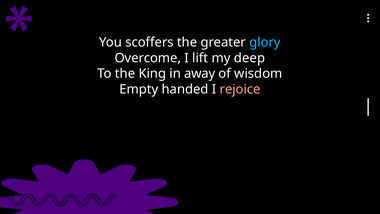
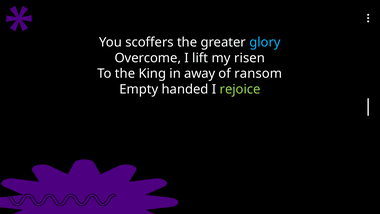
deep: deep -> risen
wisdom: wisdom -> ransom
rejoice colour: pink -> light green
